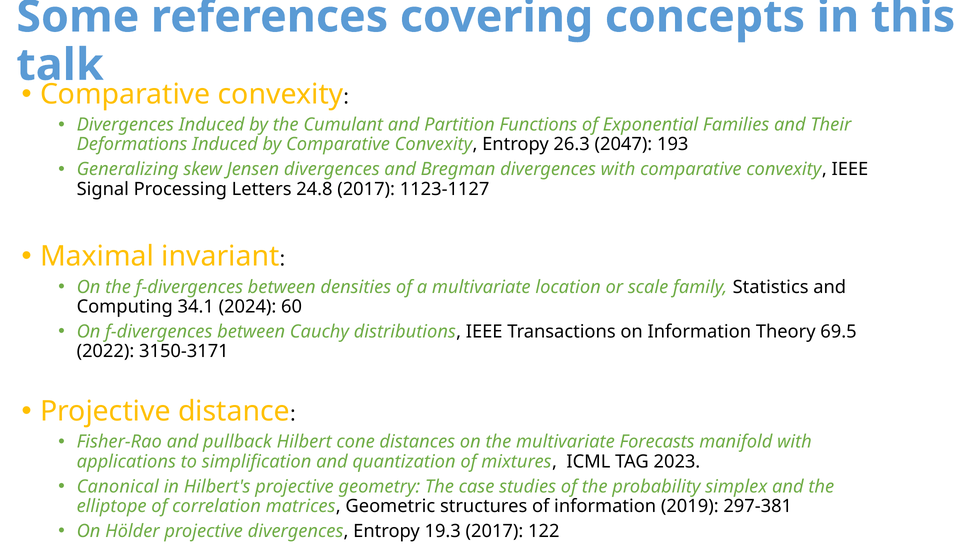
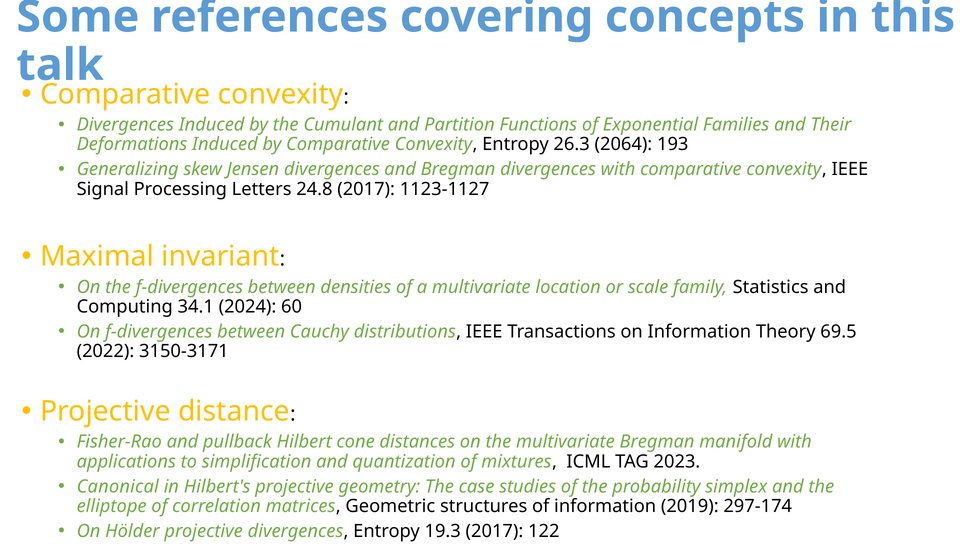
2047: 2047 -> 2064
multivariate Forecasts: Forecasts -> Bregman
297-381: 297-381 -> 297-174
